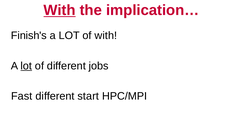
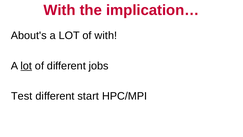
With at (60, 10) underline: present -> none
Finish's: Finish's -> About's
Fast: Fast -> Test
